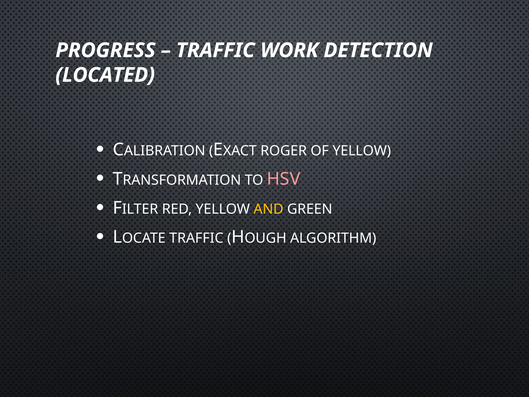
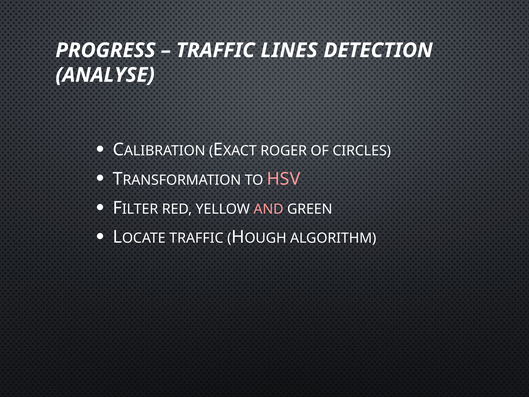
WORK: WORK -> LINES
LOCATED: LOCATED -> ANALYSE
OF YELLOW: YELLOW -> CIRCLES
AND colour: yellow -> pink
